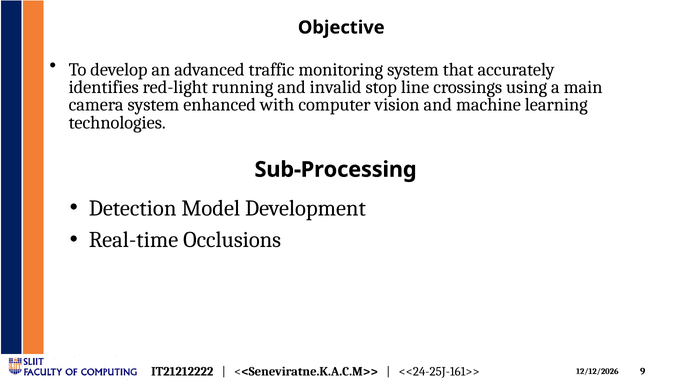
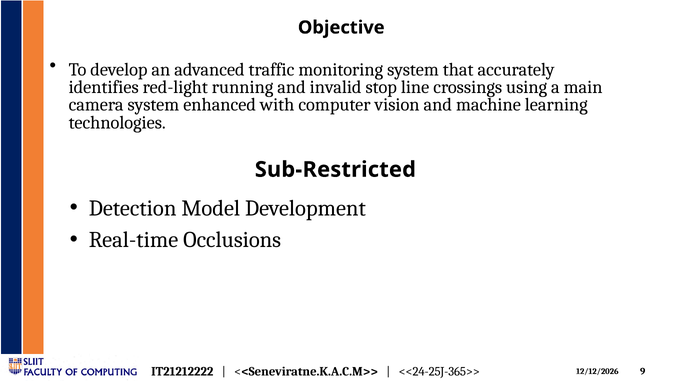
Sub-Processing: Sub-Processing -> Sub-Restricted
<<24-25J-161>>: <<24-25J-161>> -> <<24-25J-365>>
